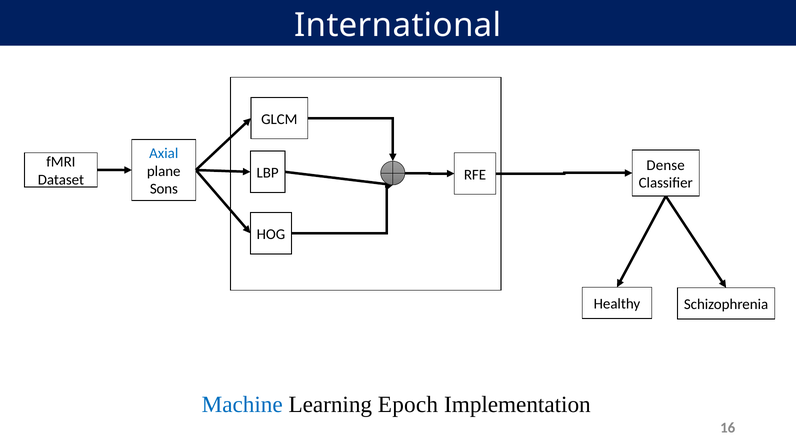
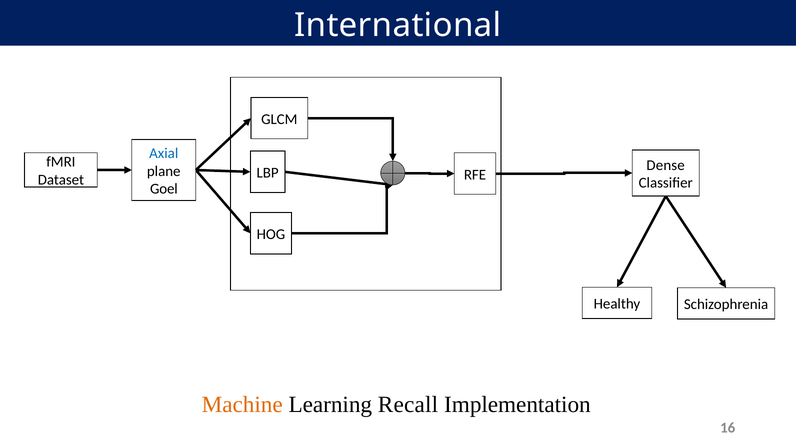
Sons: Sons -> Goel
Machine colour: blue -> orange
Epoch: Epoch -> Recall
